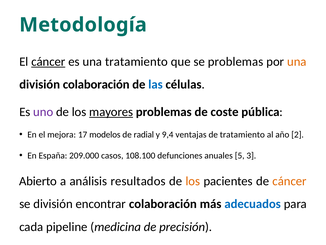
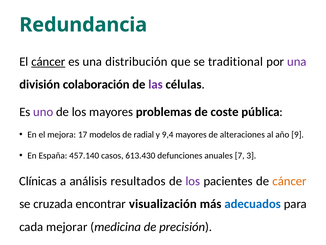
Metodología: Metodología -> Redundancia
una tratamiento: tratamiento -> distribución
se problemas: problemas -> traditional
una at (297, 62) colour: orange -> purple
las colour: blue -> purple
mayores at (111, 112) underline: present -> none
9,4 ventajas: ventajas -> mayores
de tratamiento: tratamiento -> alteraciones
2: 2 -> 9
209.000: 209.000 -> 457.140
108.100: 108.100 -> 613.430
5: 5 -> 7
Abierto: Abierto -> Clínicas
los at (193, 181) colour: orange -> purple
se división: división -> cruzada
encontrar colaboración: colaboración -> visualización
pipeline: pipeline -> mejorar
